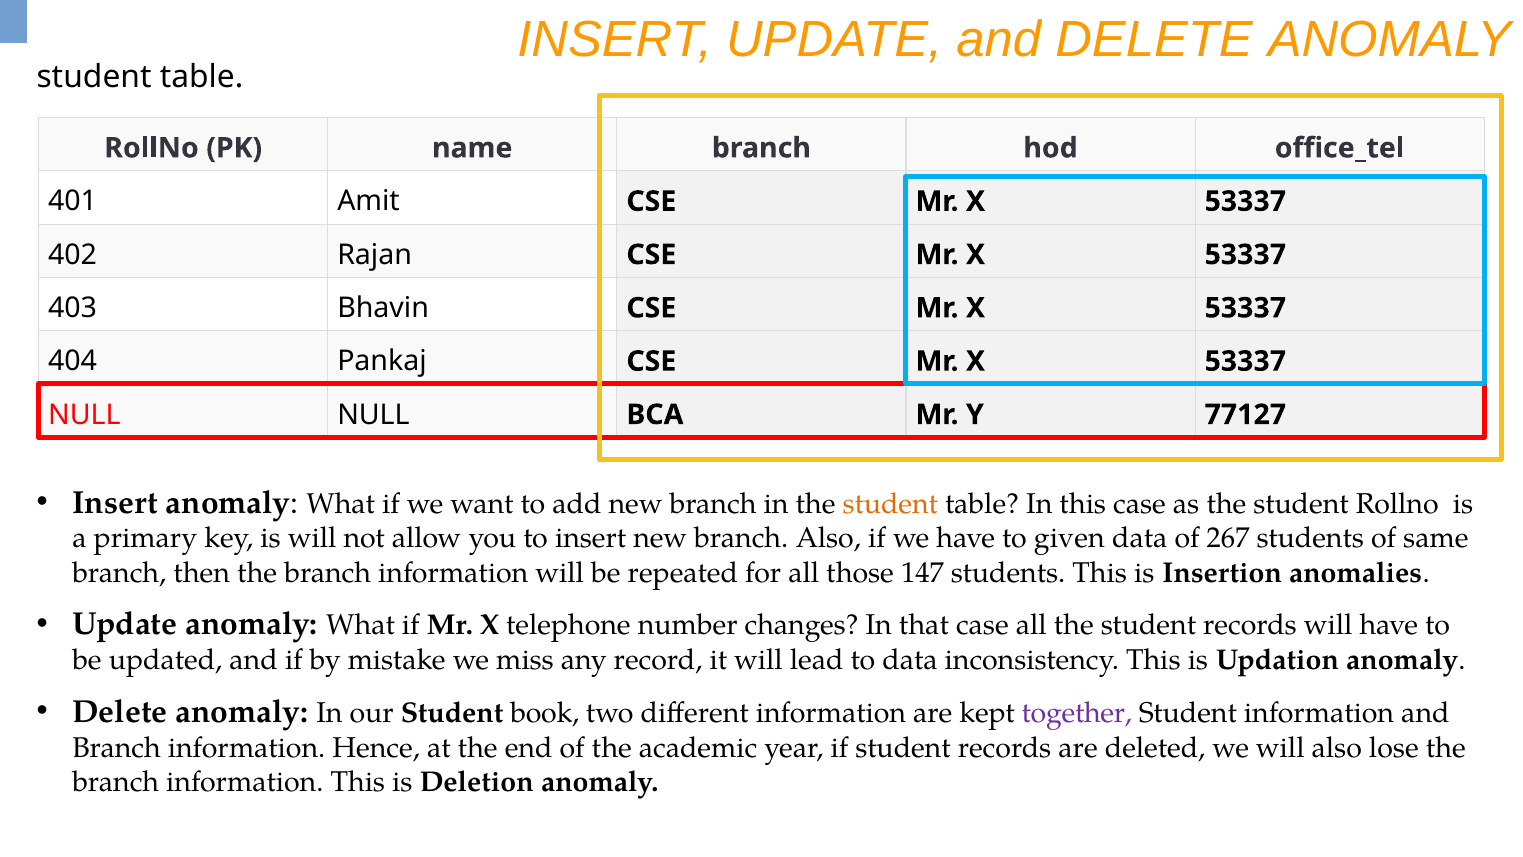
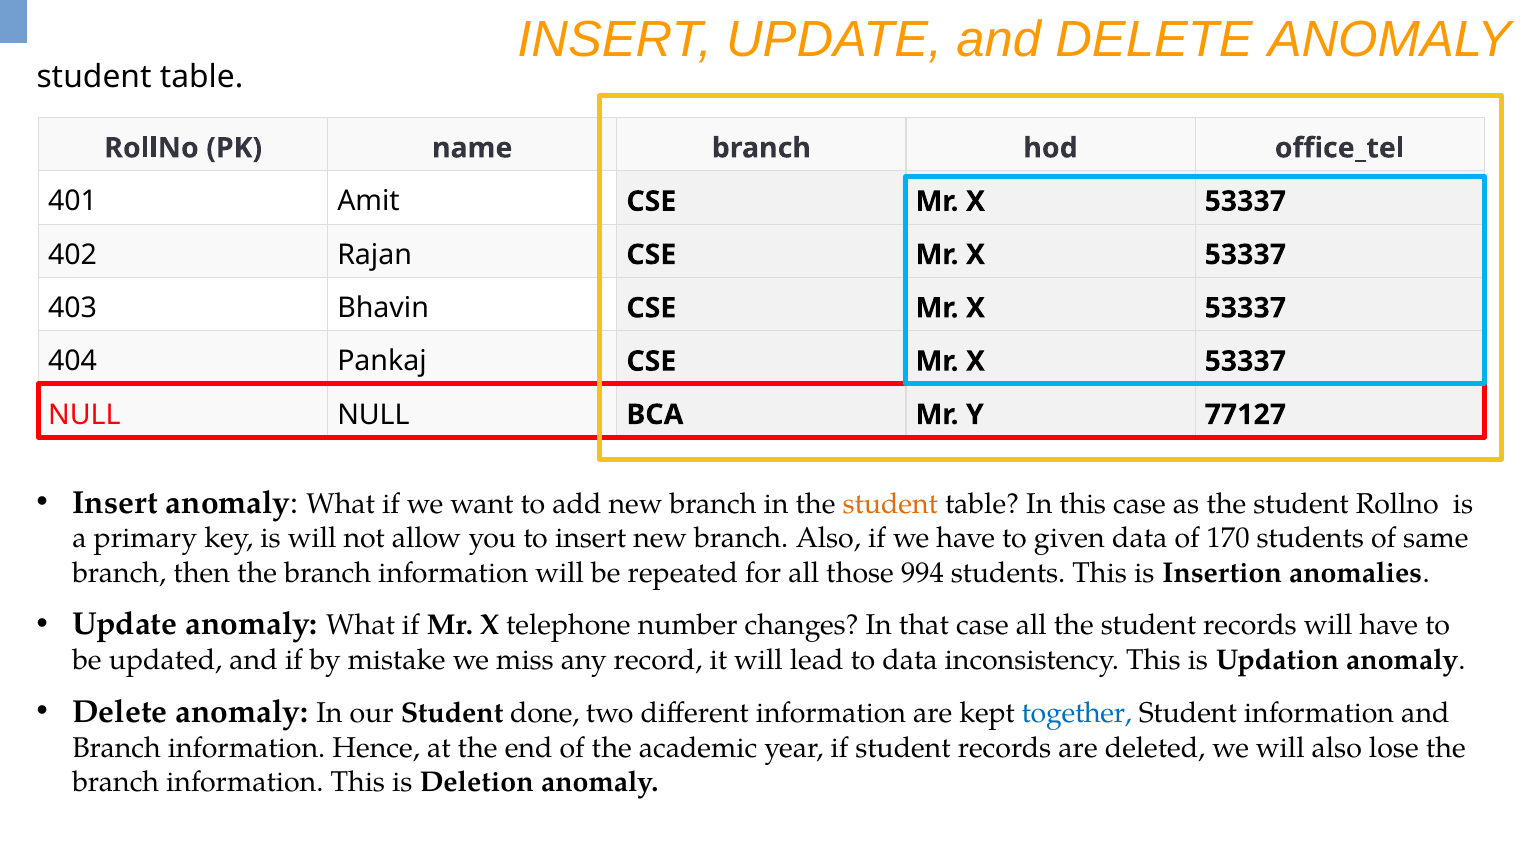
267: 267 -> 170
147: 147 -> 994
book: book -> done
together colour: purple -> blue
